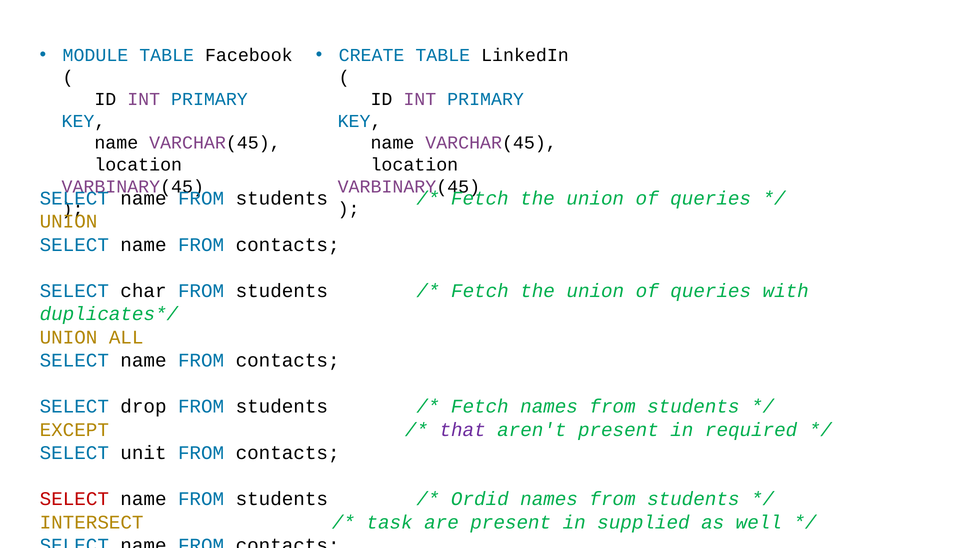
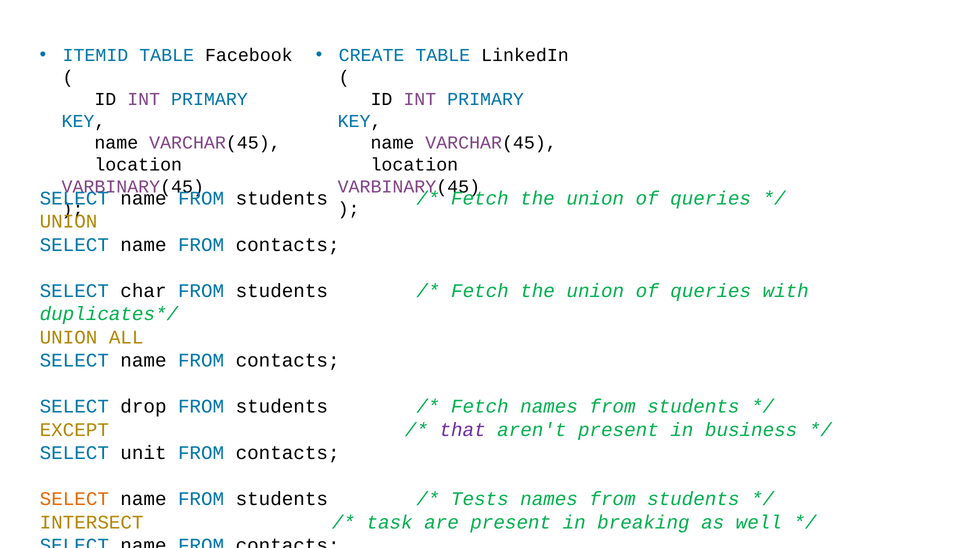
MODULE: MODULE -> ITEMID
required: required -> business
SELECT at (74, 499) colour: red -> orange
Ordid: Ordid -> Tests
supplied: supplied -> breaking
